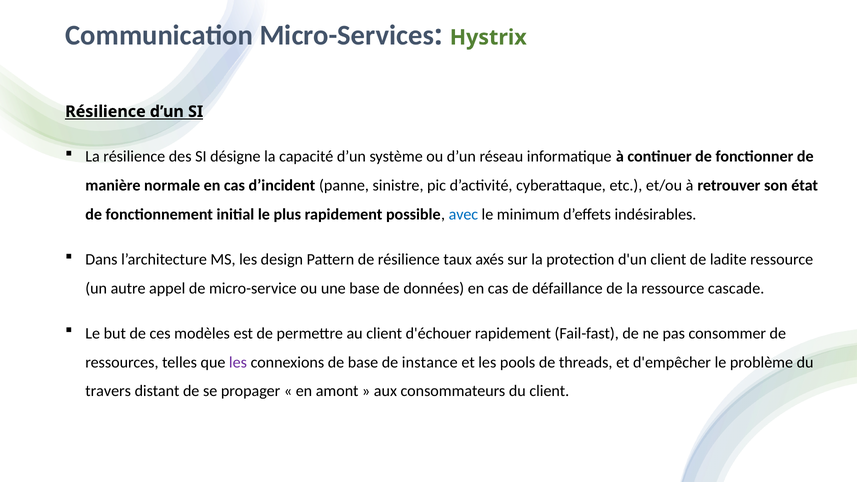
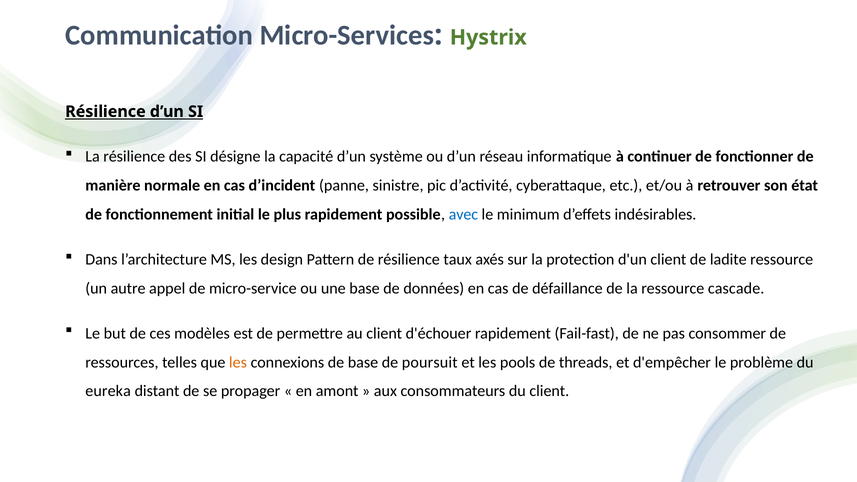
les at (238, 362) colour: purple -> orange
instance: instance -> poursuit
travers: travers -> eureka
